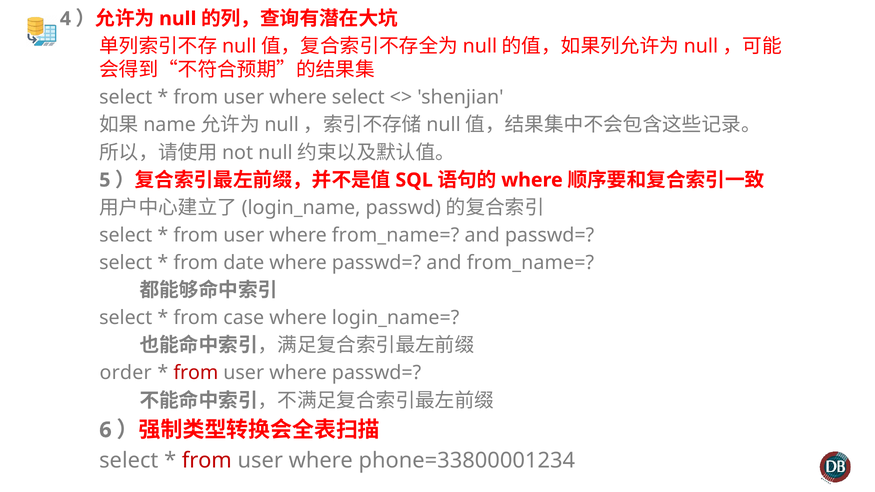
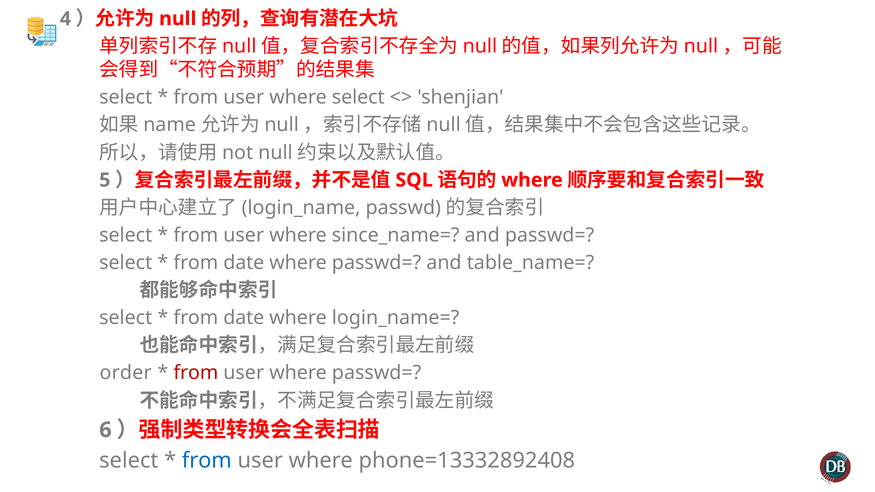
where from_name=: from_name= -> since_name=
and from_name=: from_name= -> table_name=
case at (244, 318): case -> date
from at (207, 461) colour: red -> blue
phone=33800001234: phone=33800001234 -> phone=13332892408
